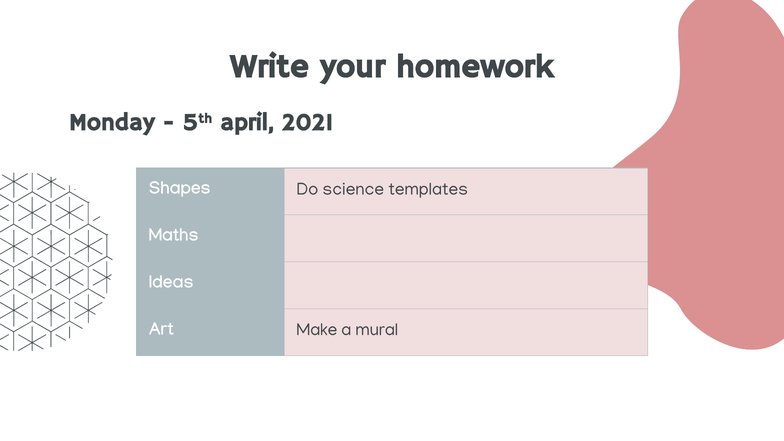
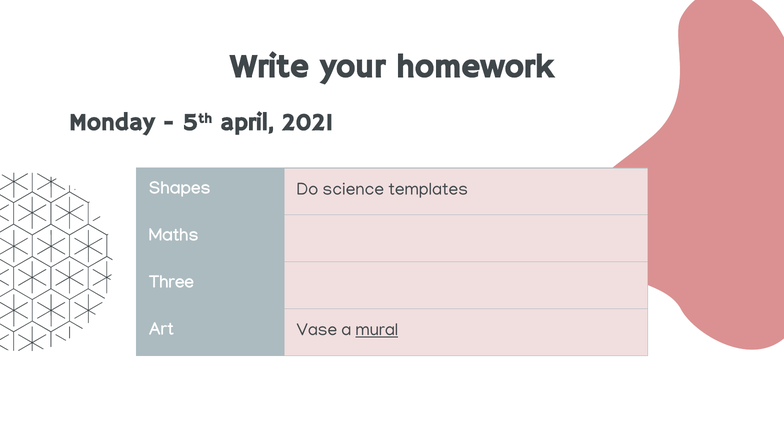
Ideas: Ideas -> Three
Make: Make -> Vase
mural underline: none -> present
